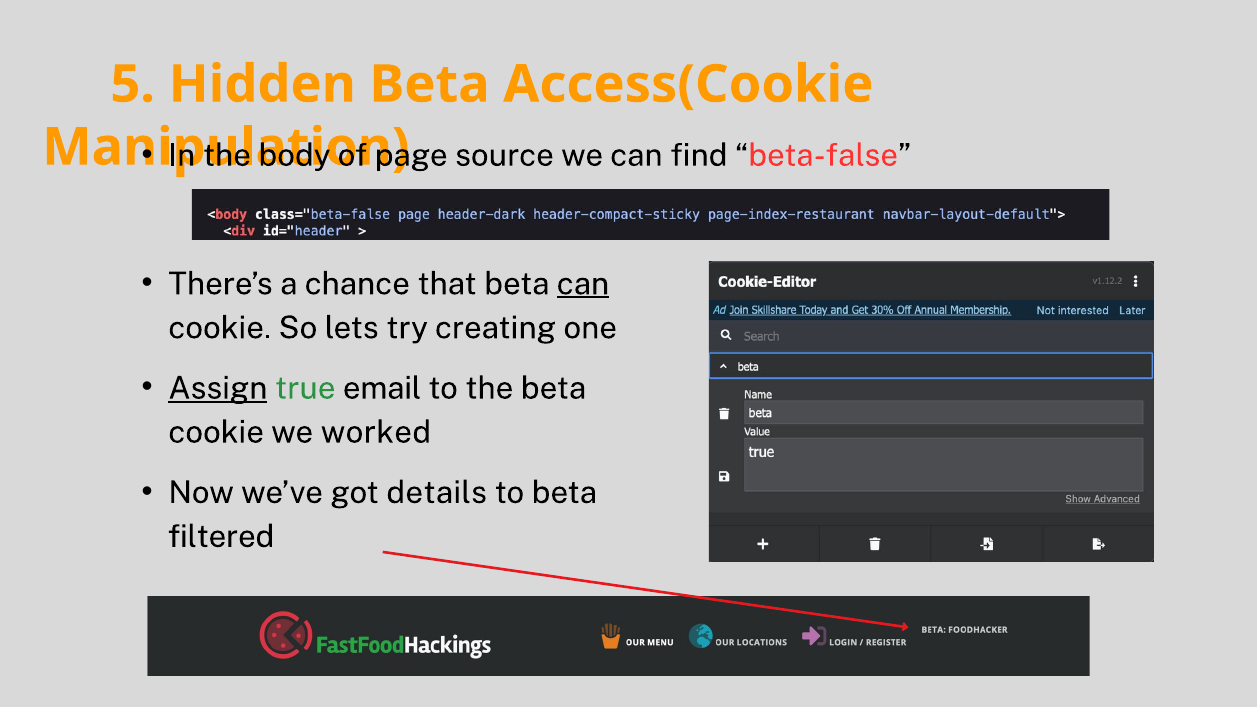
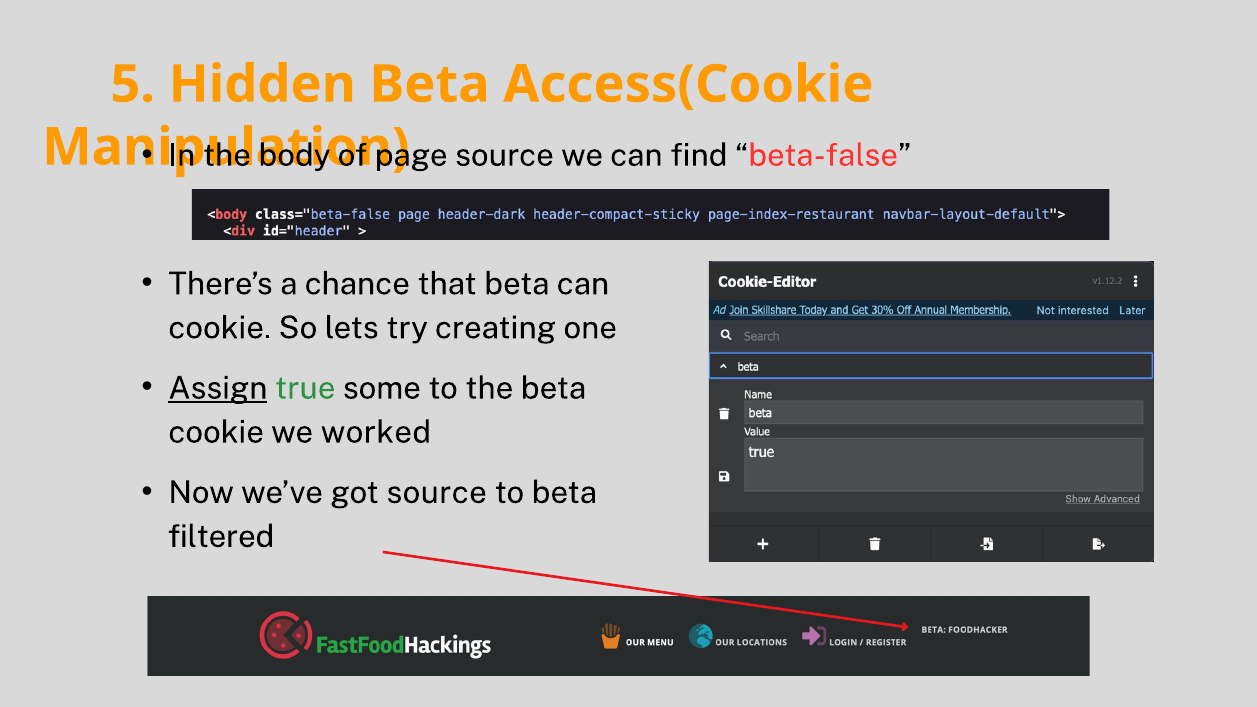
can at (583, 284) underline: present -> none
email: email -> some
got details: details -> source
